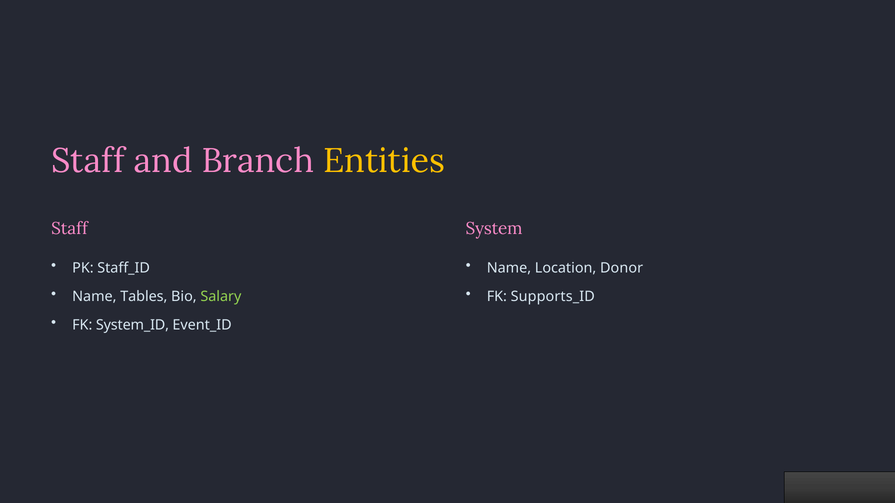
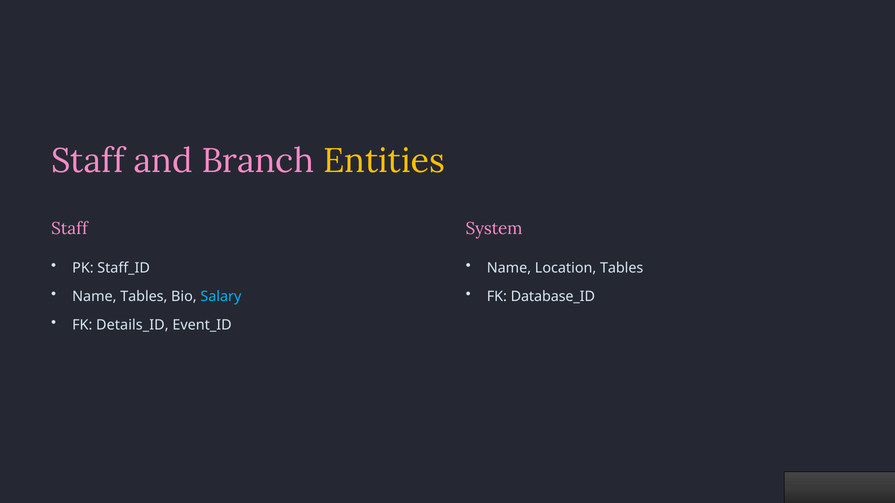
Location Donor: Donor -> Tables
Salary colour: light green -> light blue
Supports_ID: Supports_ID -> Database_ID
System_ID: System_ID -> Details_ID
